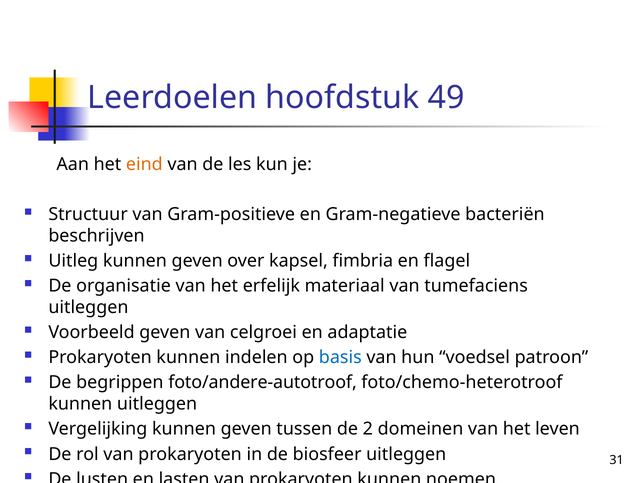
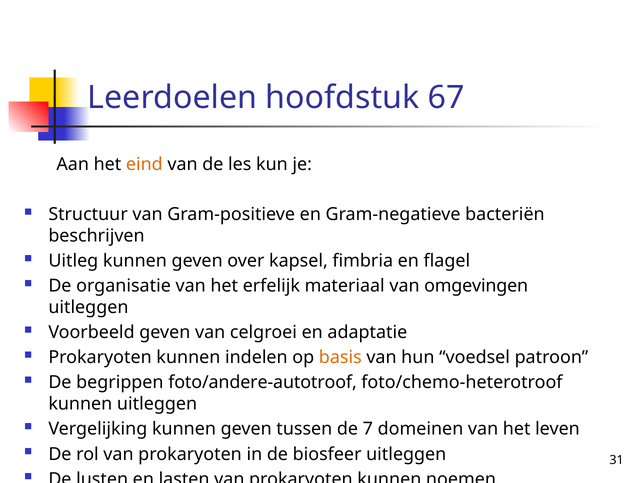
49: 49 -> 67
tumefaciens: tumefaciens -> omgevingen
basis colour: blue -> orange
2: 2 -> 7
